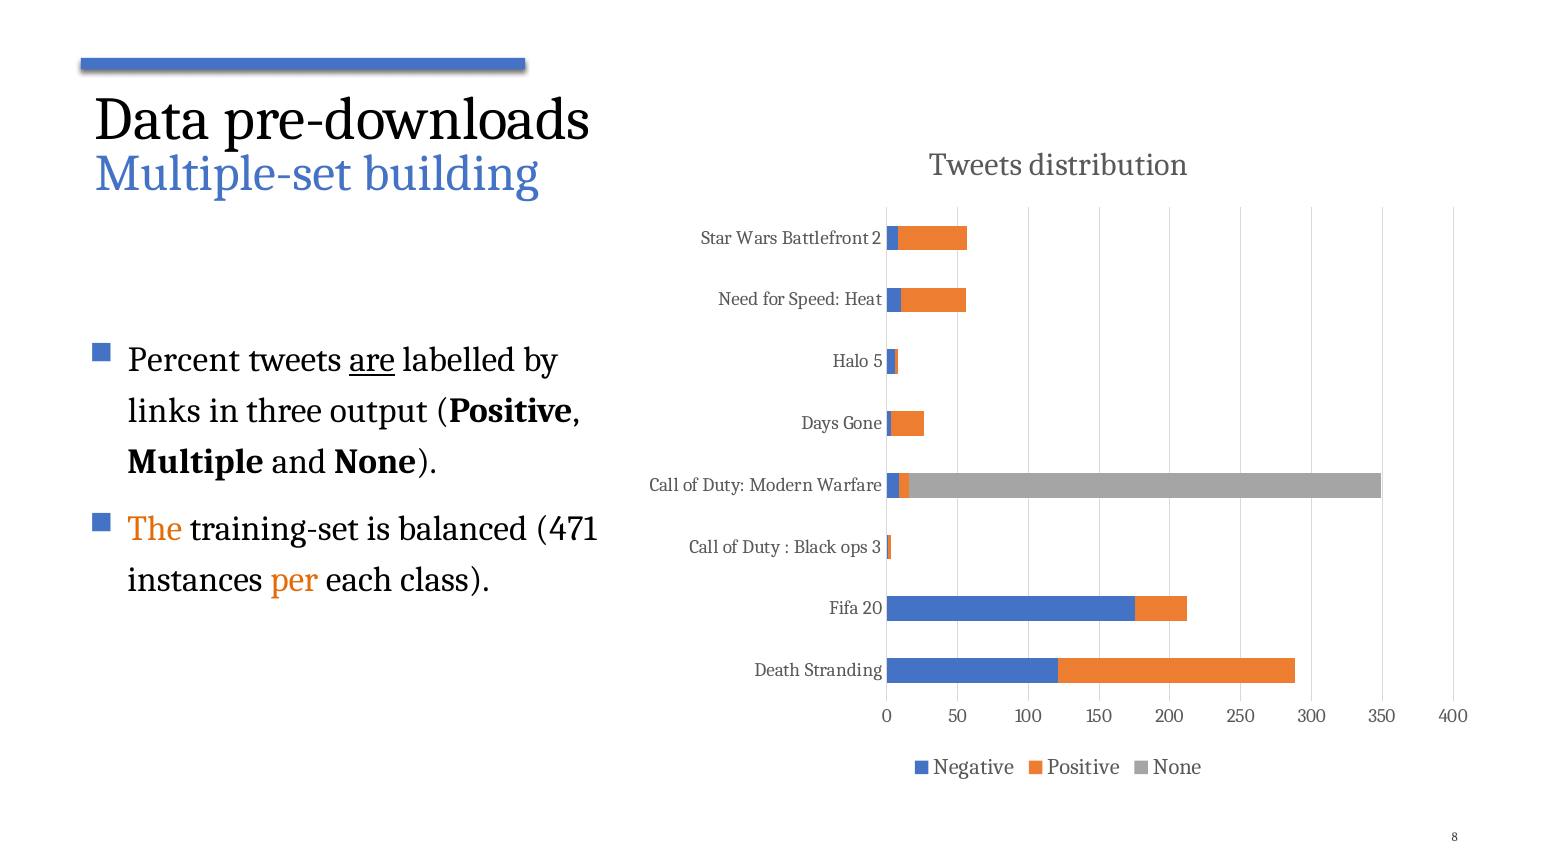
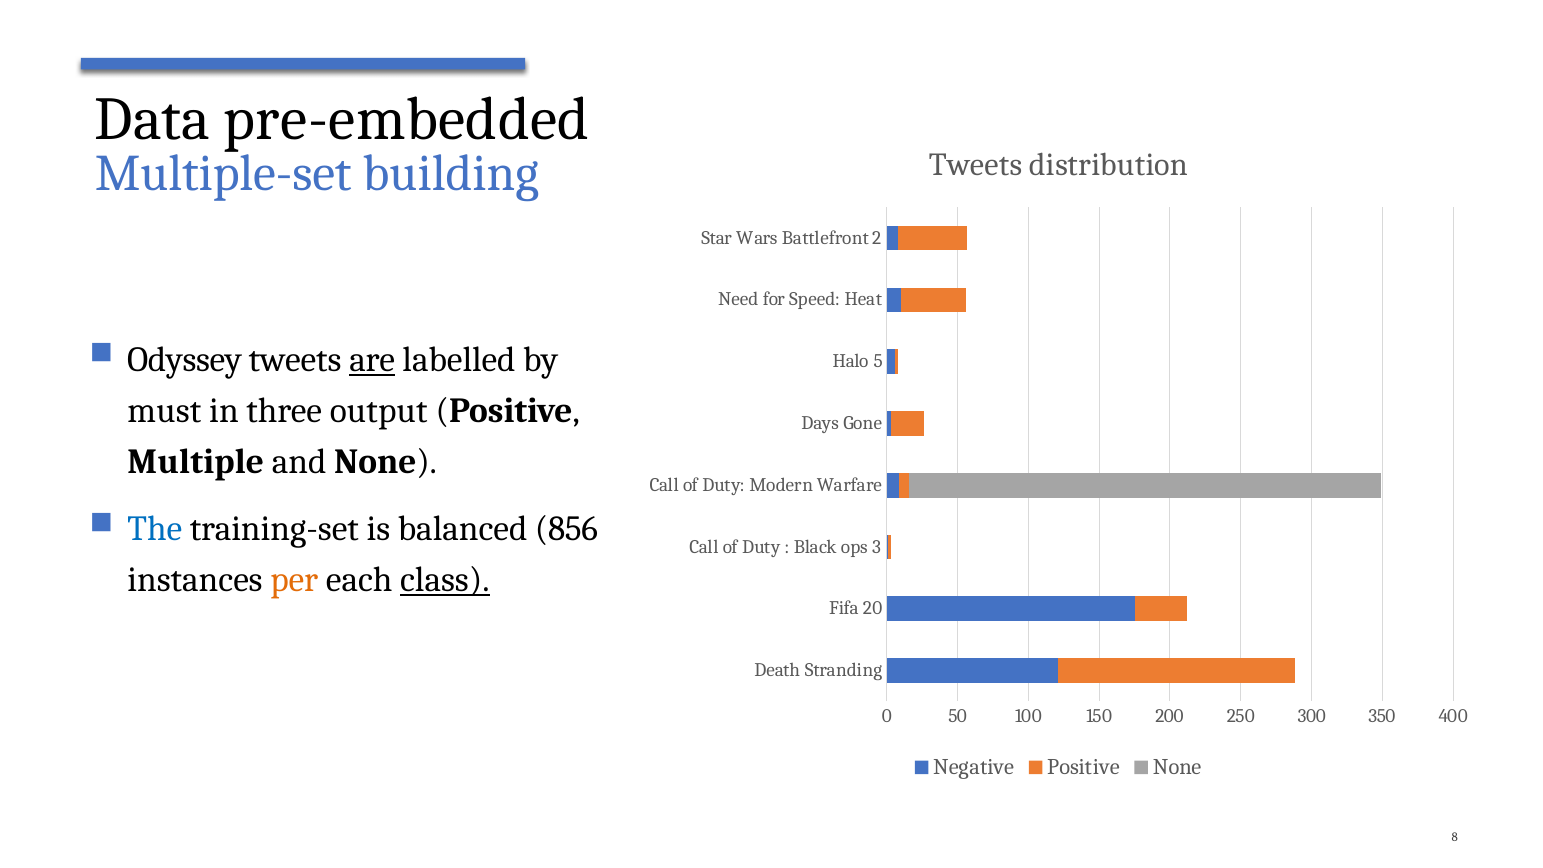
pre-downloads: pre-downloads -> pre-embedded
Percent: Percent -> Odyssey
links: links -> must
The colour: orange -> blue
471: 471 -> 856
class underline: none -> present
